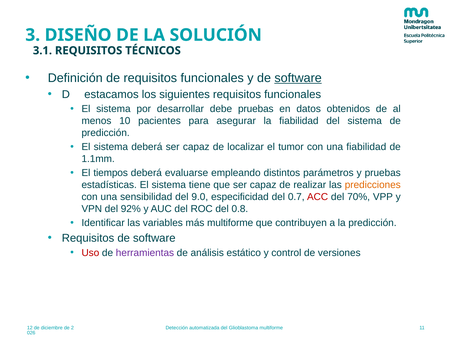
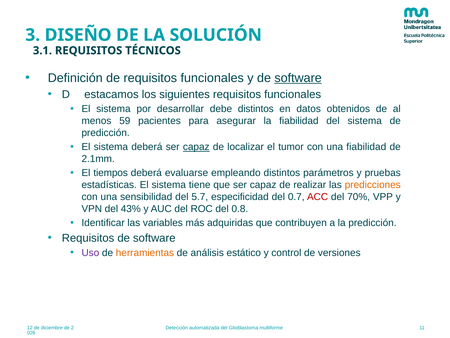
debe pruebas: pruebas -> distintos
10: 10 -> 59
capaz at (196, 147) underline: none -> present
1.1mm: 1.1mm -> 2.1mm
9.0: 9.0 -> 5.7
92%: 92% -> 43%
más multiforme: multiforme -> adquiridas
Uso colour: red -> purple
herramientas colour: purple -> orange
